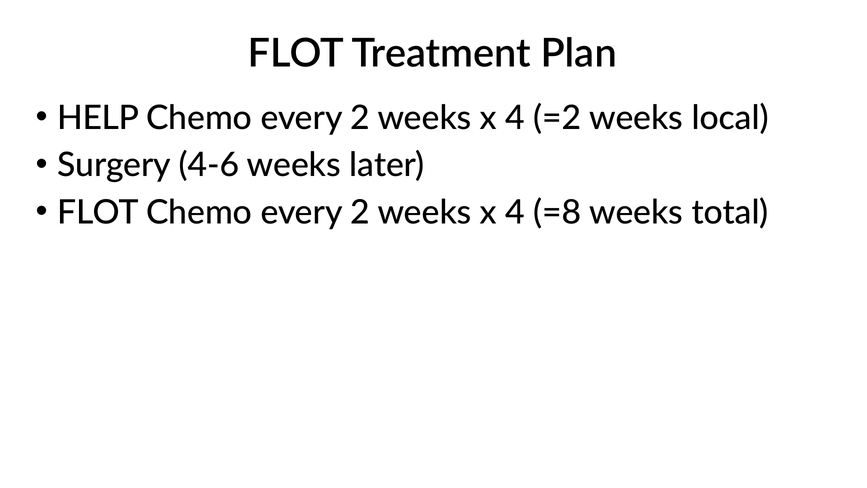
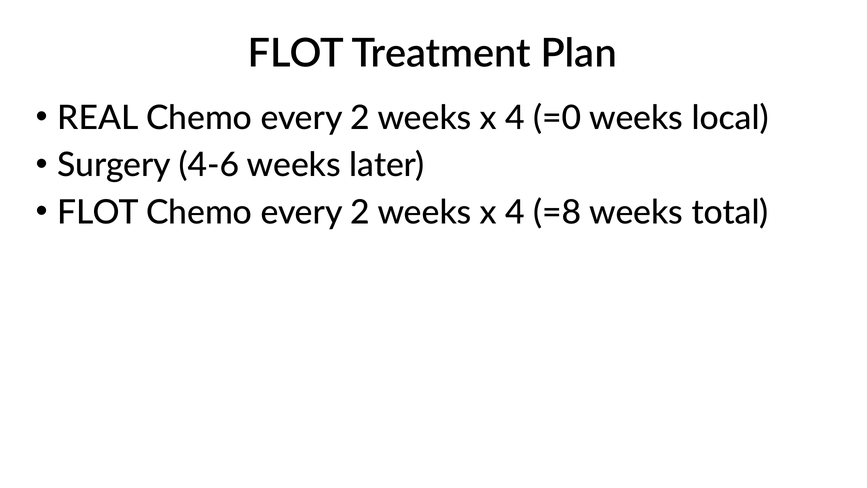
HELP: HELP -> REAL
=2: =2 -> =0
